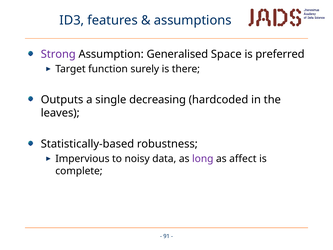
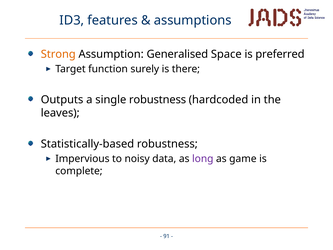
Strong colour: purple -> orange
single decreasing: decreasing -> robustness
affect: affect -> game
